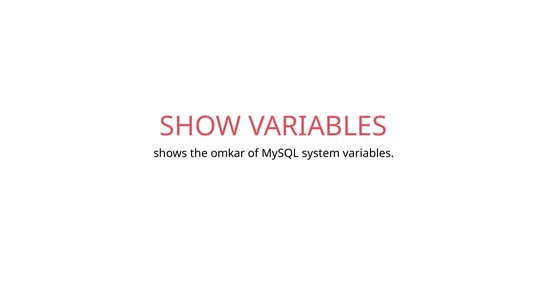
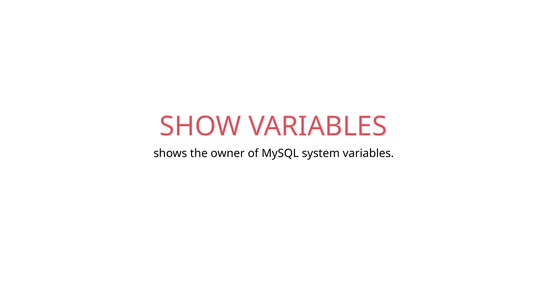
omkar: omkar -> owner
